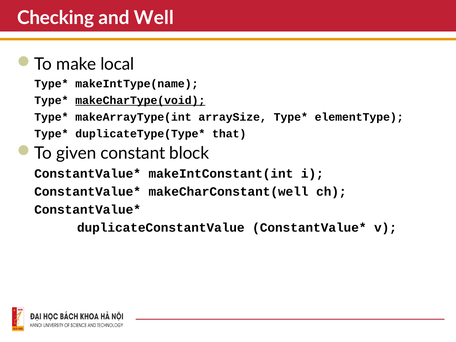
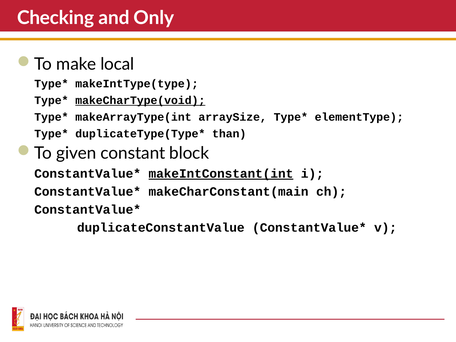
Well: Well -> Only
makeIntType(name: makeIntType(name -> makeIntType(type
that: that -> than
makeIntConstant(int underline: none -> present
makeCharConstant(well: makeCharConstant(well -> makeCharConstant(main
